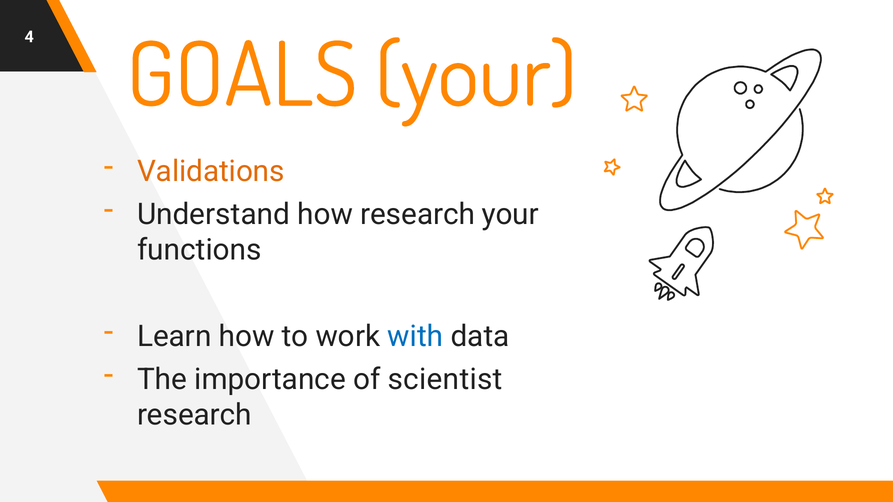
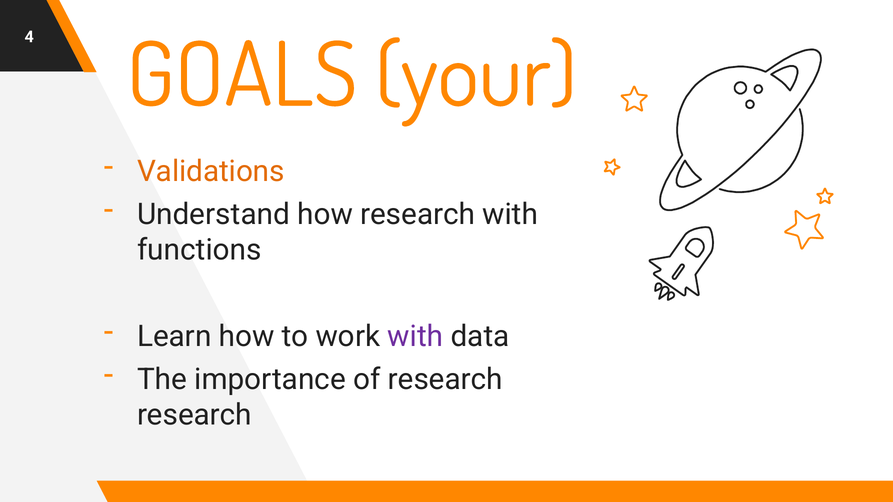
research your: your -> with
with at (415, 337) colour: blue -> purple
of scientist: scientist -> research
